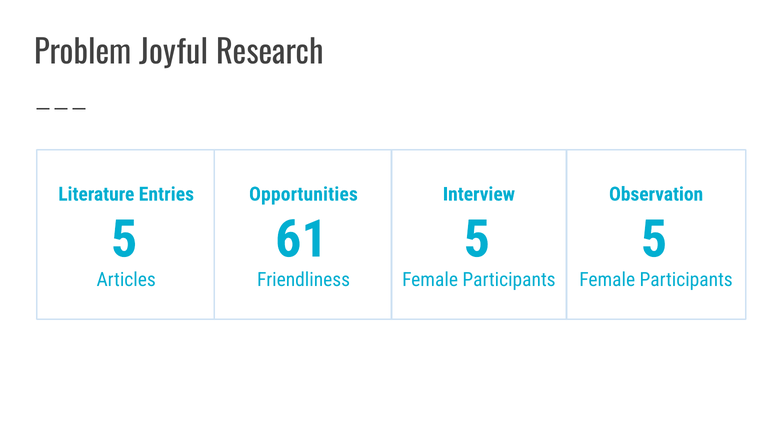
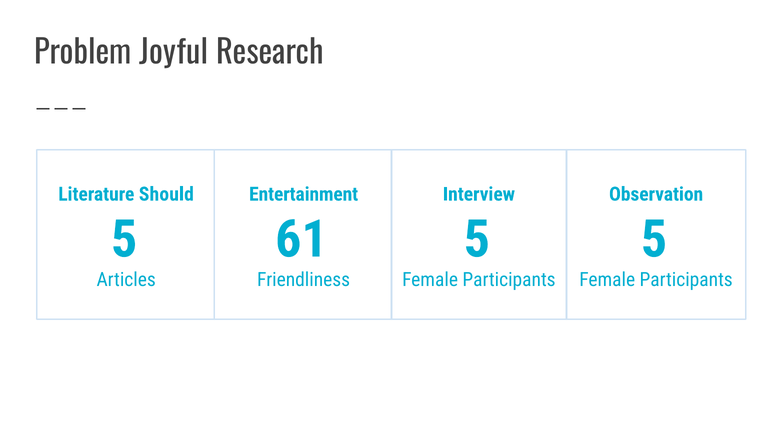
Entries: Entries -> Should
Opportunities: Opportunities -> Entertainment
